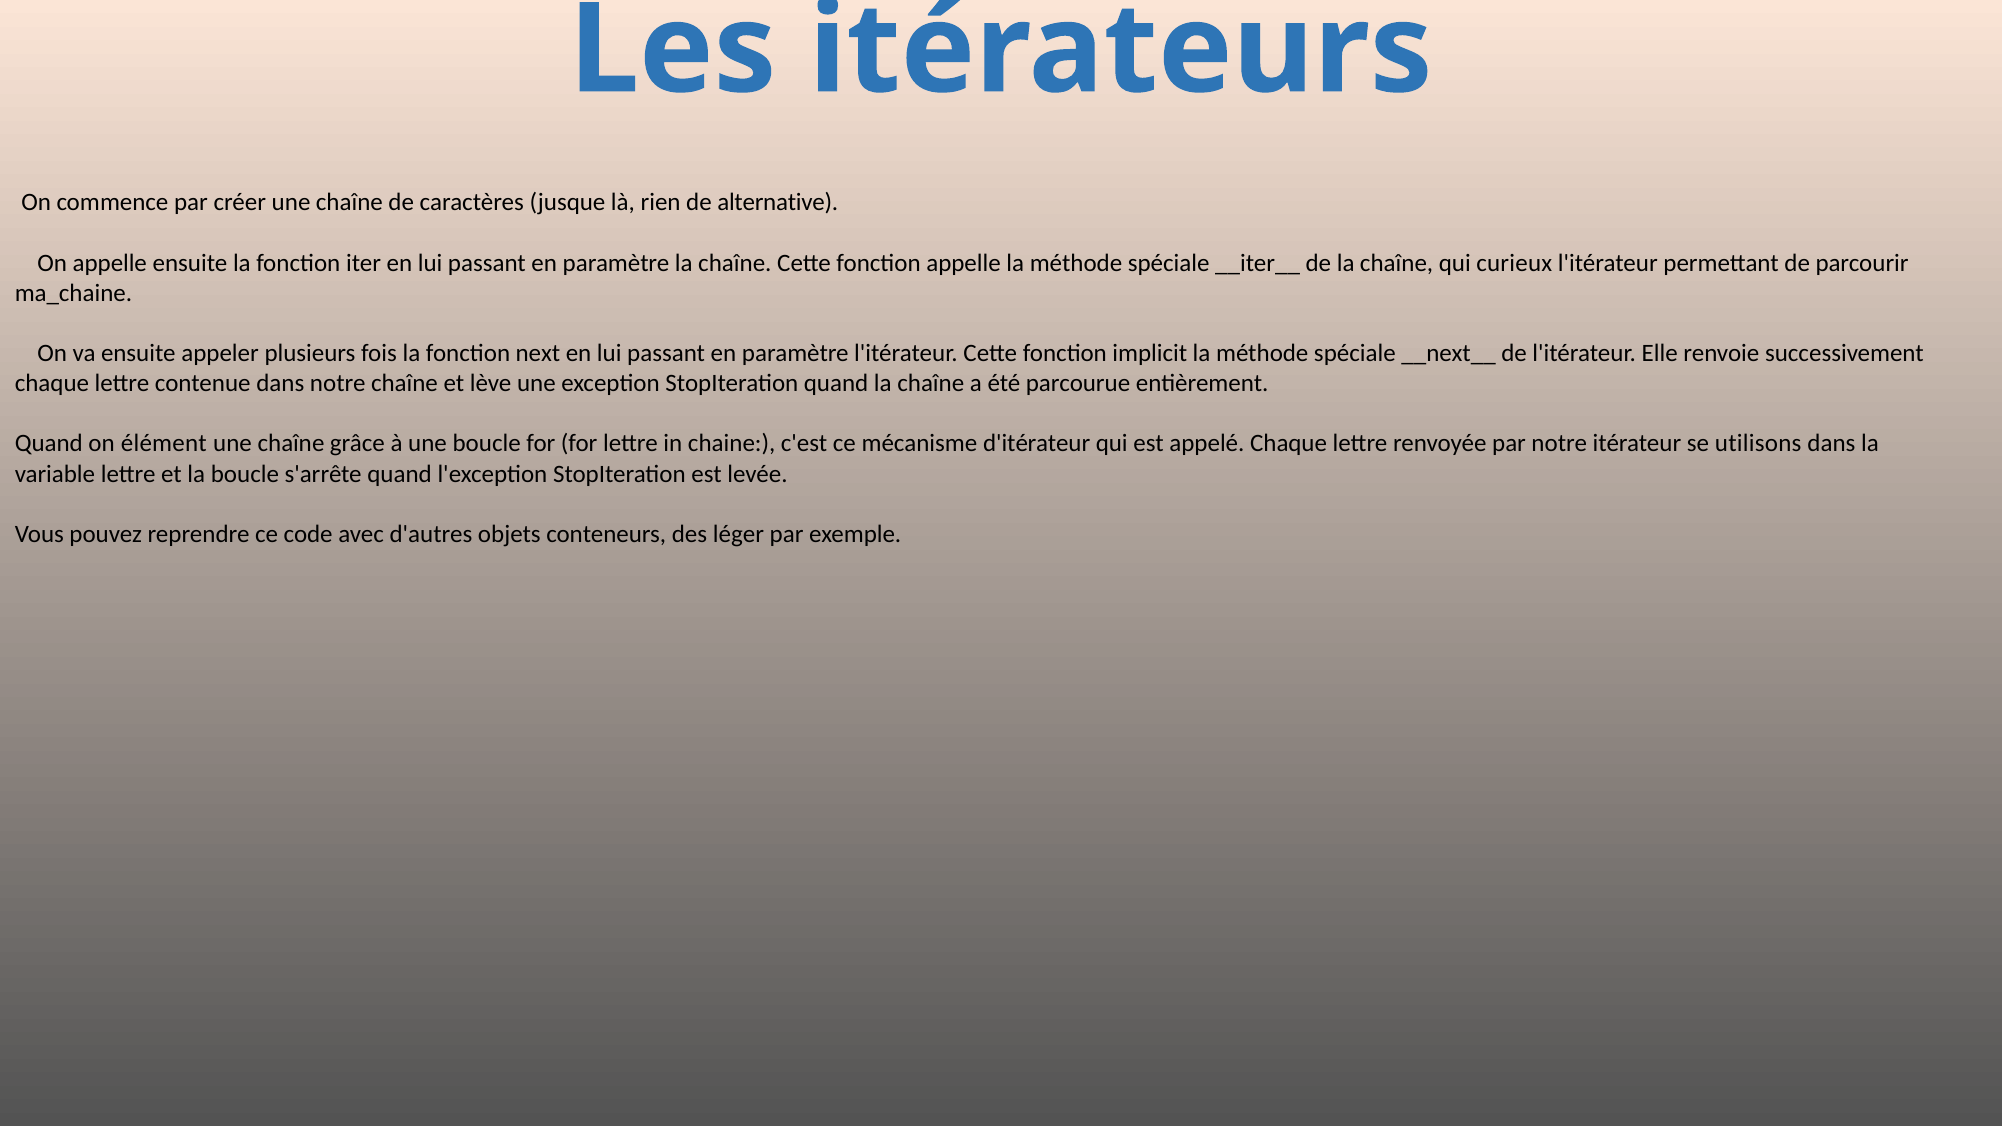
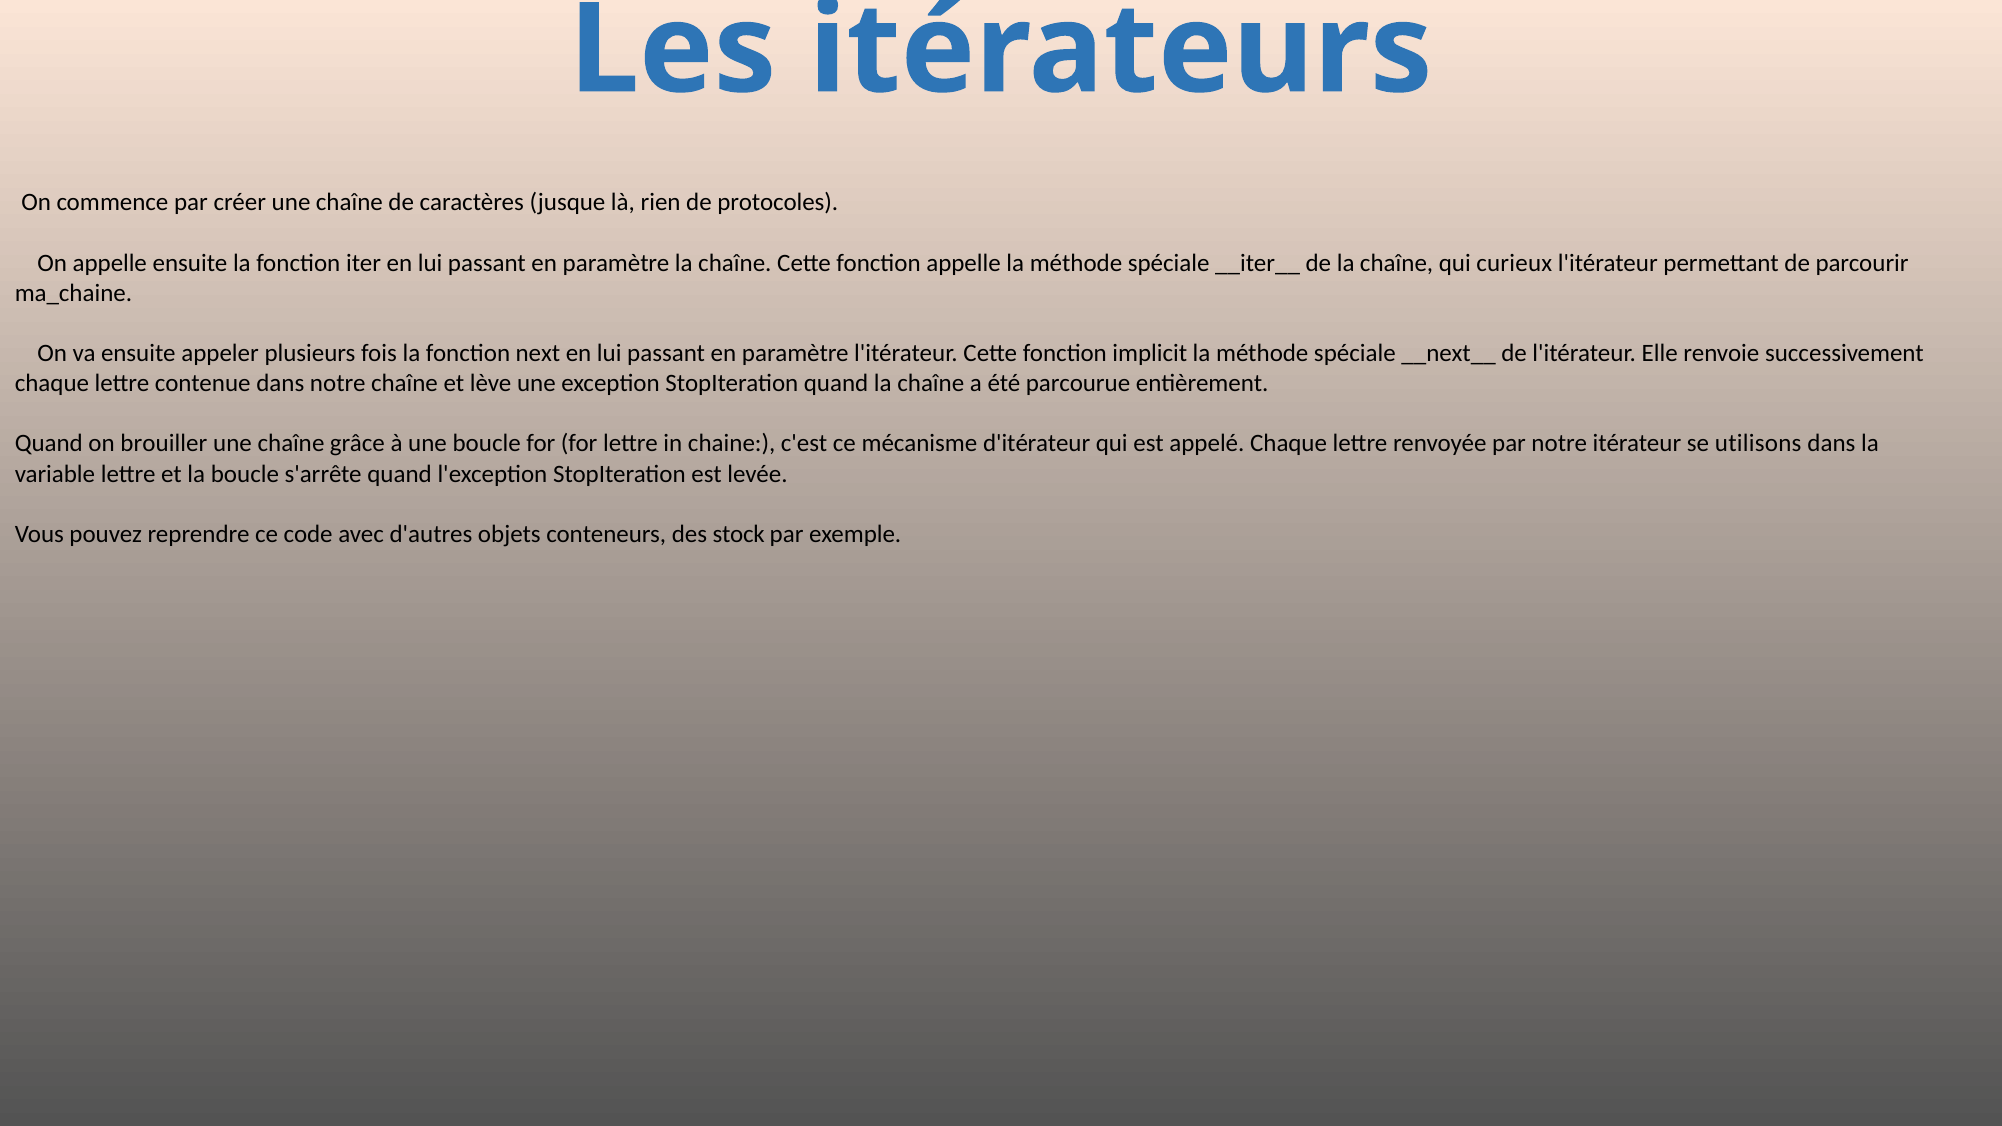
alternative: alternative -> protocoles
élément: élément -> brouiller
léger: léger -> stock
